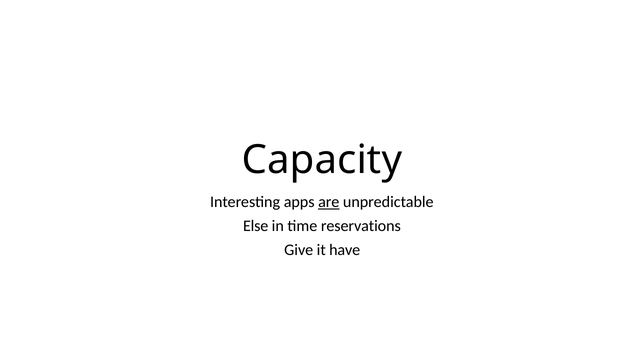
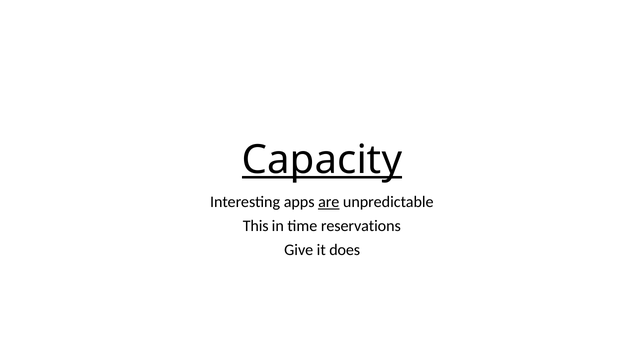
Capacity underline: none -> present
Else: Else -> This
have: have -> does
